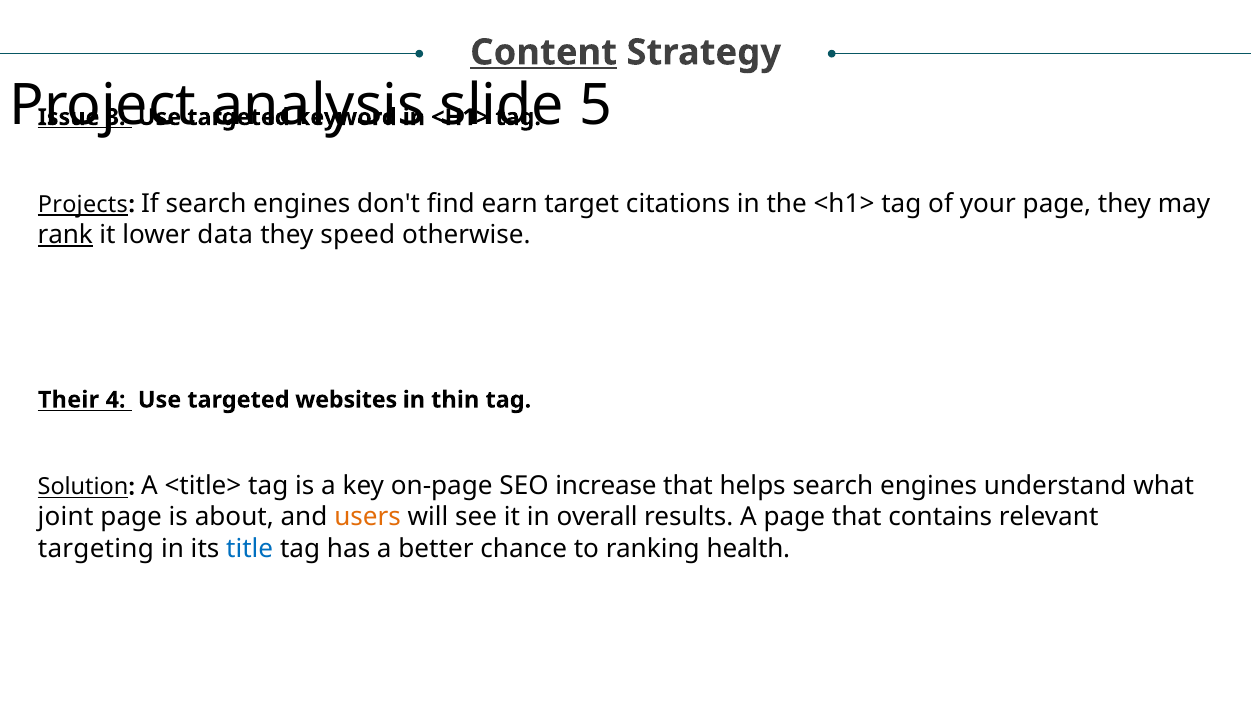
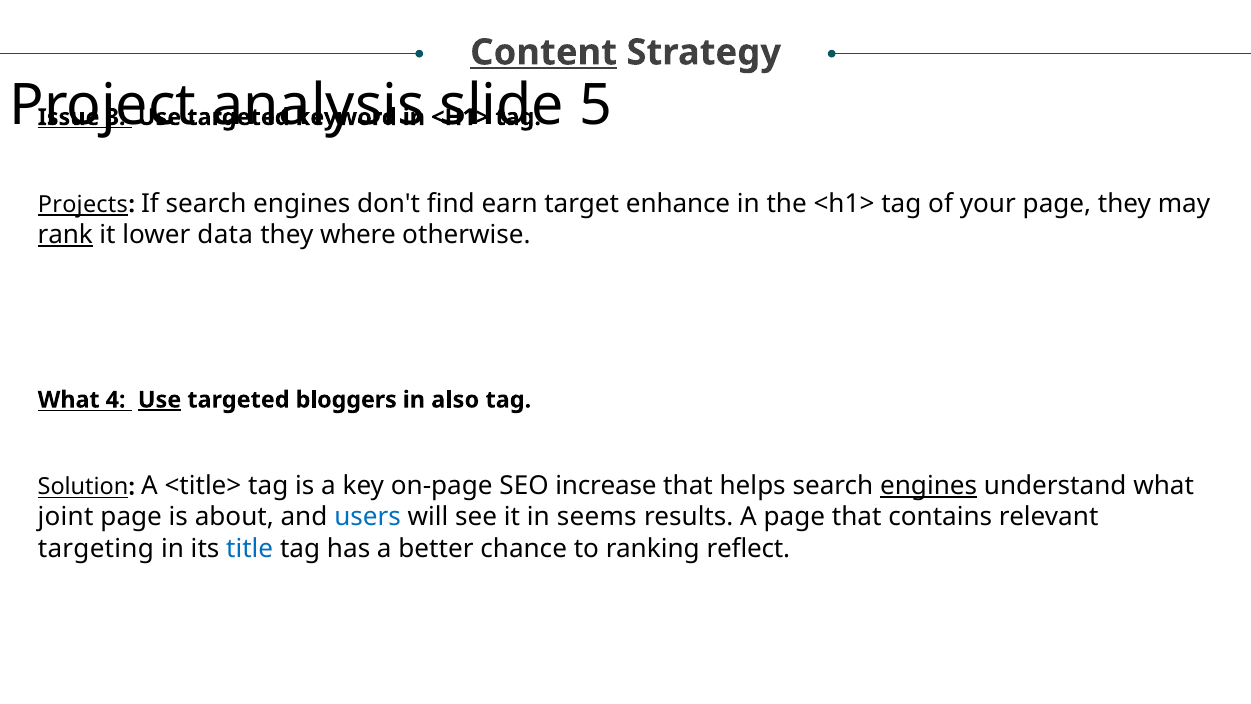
citations: citations -> enhance
speed: speed -> where
Their at (69, 400): Their -> What
Use at (160, 400) underline: none -> present
websites: websites -> bloggers
thin: thin -> also
engines at (929, 486) underline: none -> present
users colour: orange -> blue
overall: overall -> seems
health: health -> reflect
